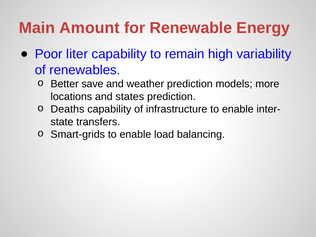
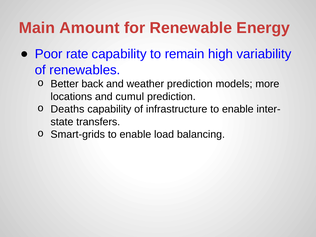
liter: liter -> rate
save: save -> back
states: states -> cumul
